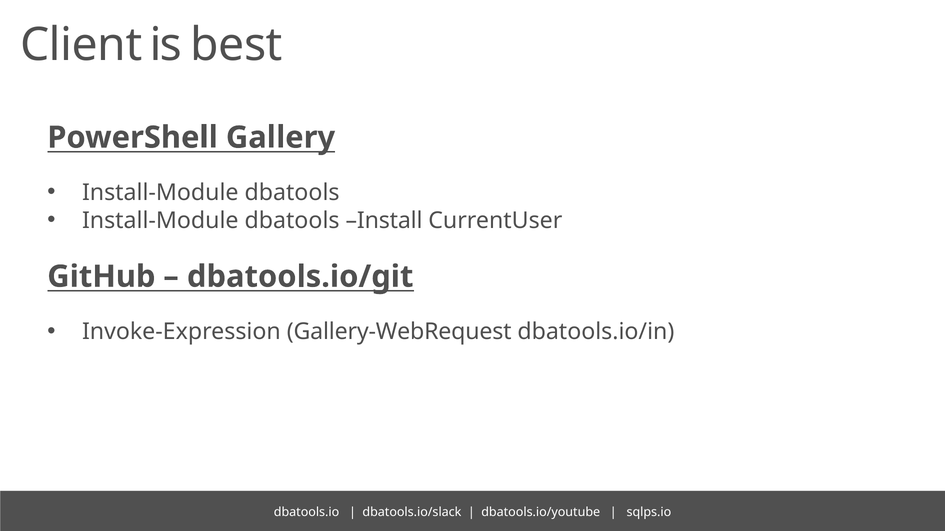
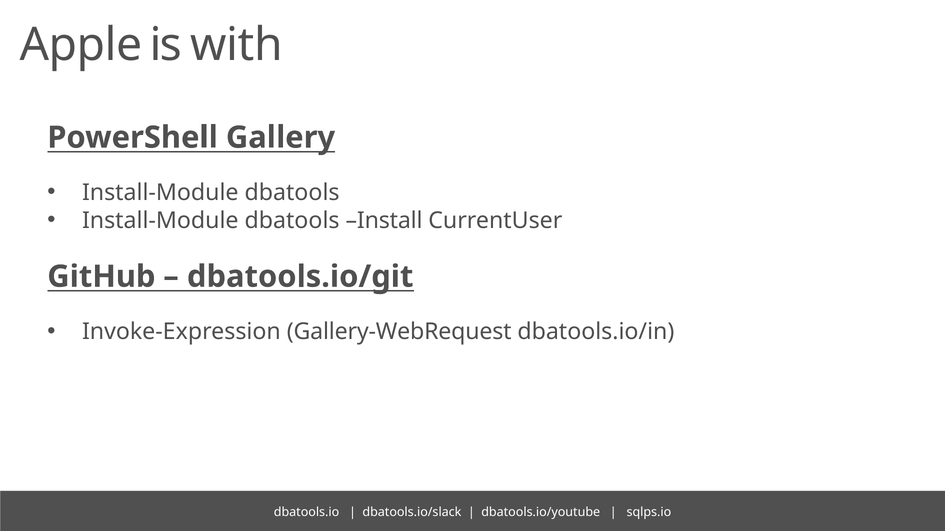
Client: Client -> Apple
best: best -> with
